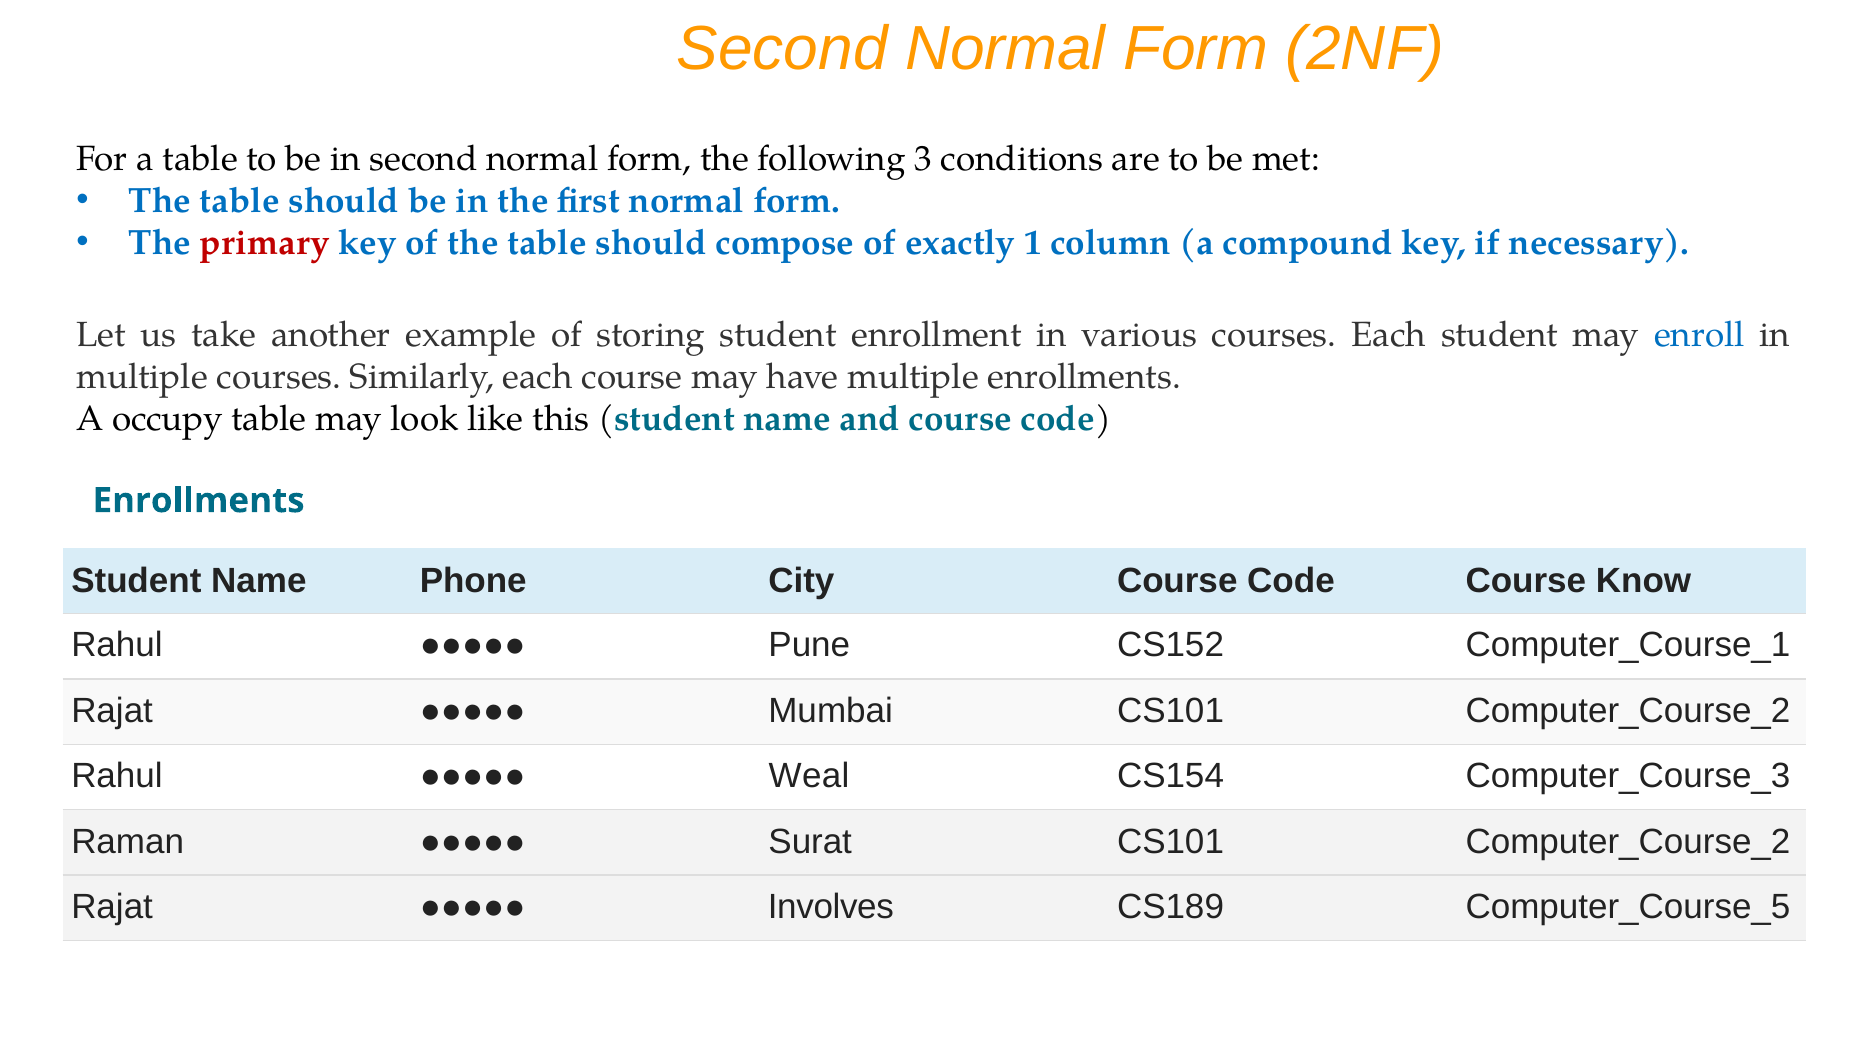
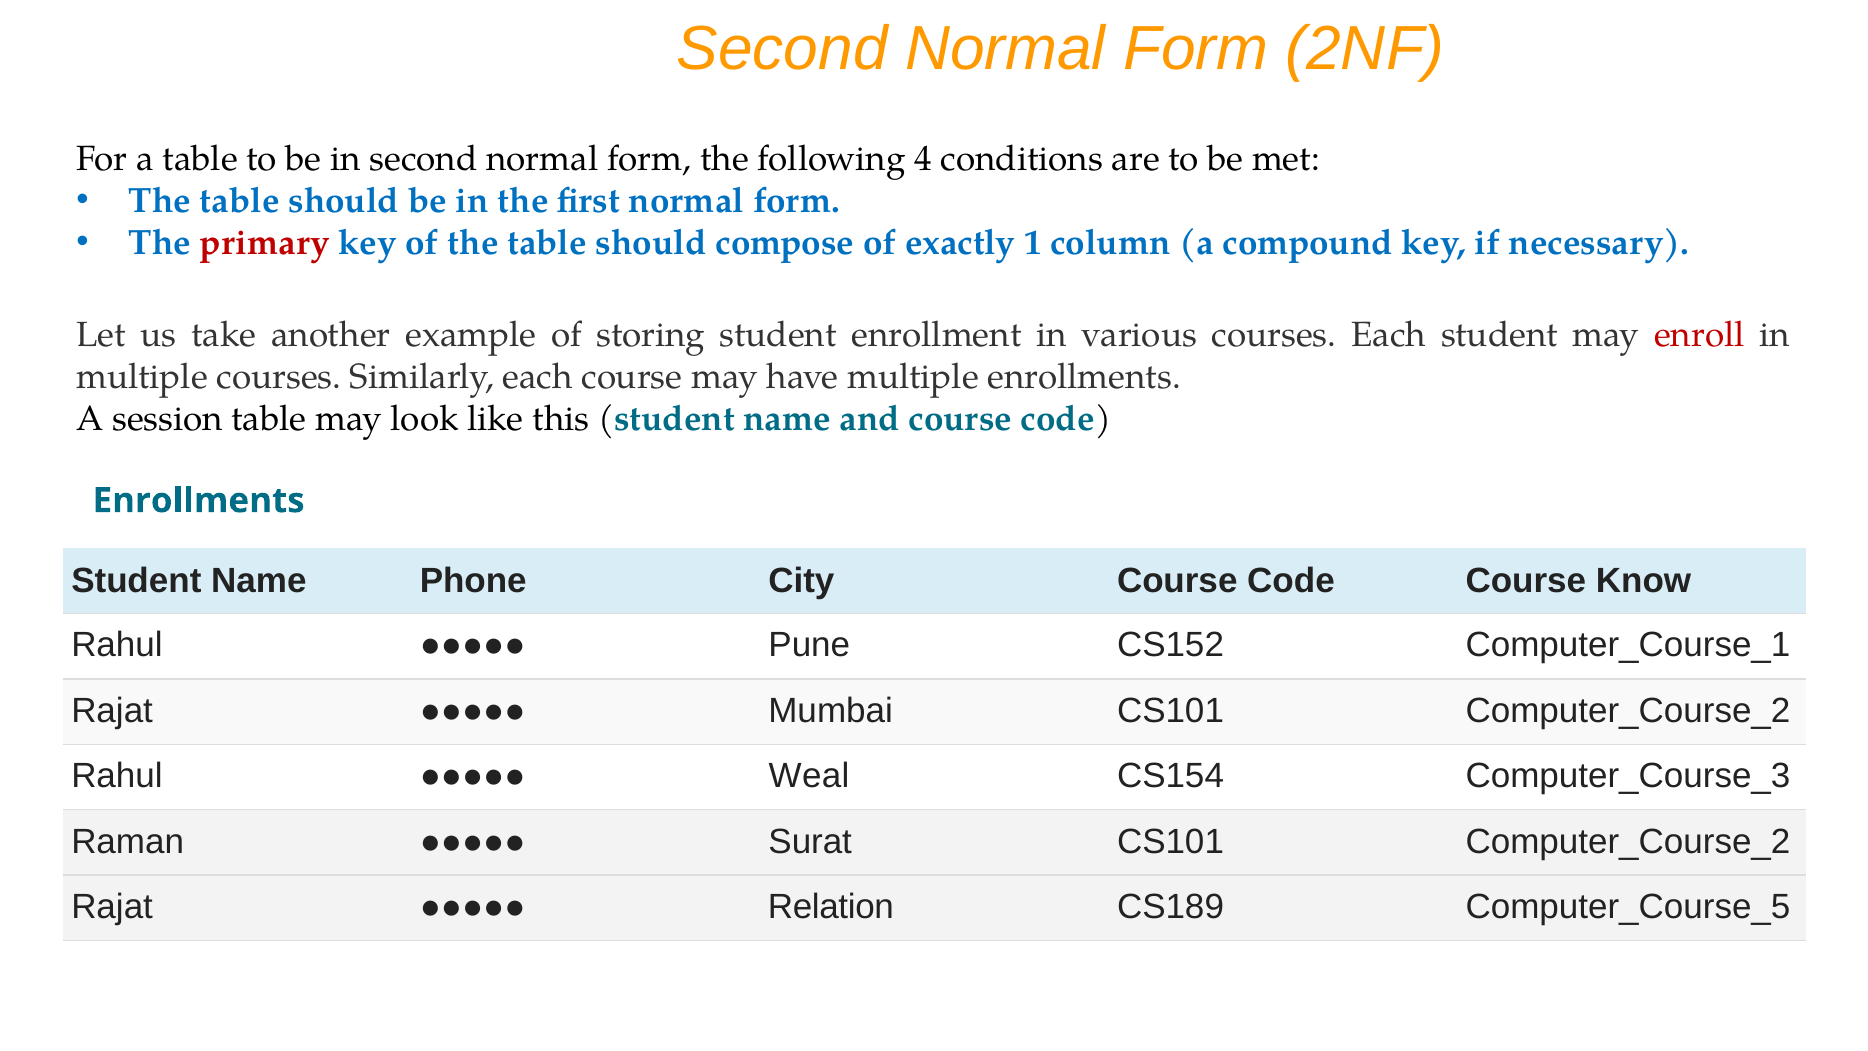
3: 3 -> 4
enroll colour: blue -> red
occupy: occupy -> session
Involves: Involves -> Relation
